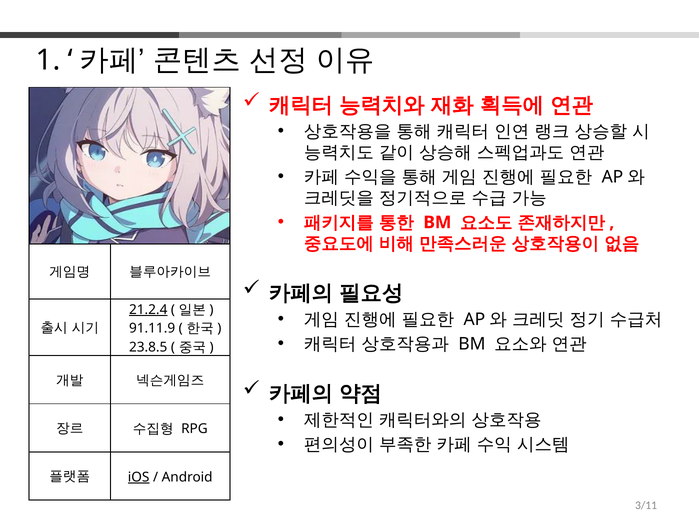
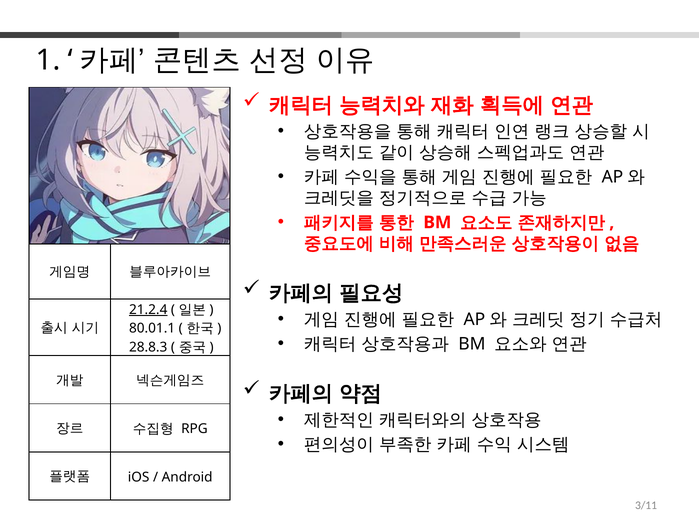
91.11.9: 91.11.9 -> 80.01.1
23.8.5: 23.8.5 -> 28.8.3
iOS underline: present -> none
